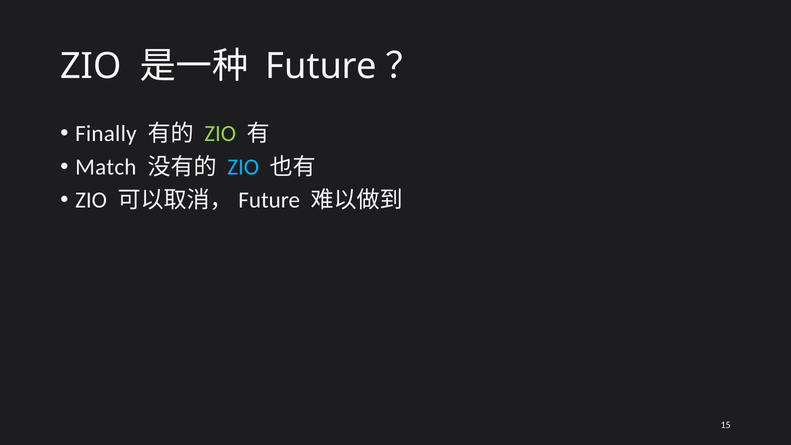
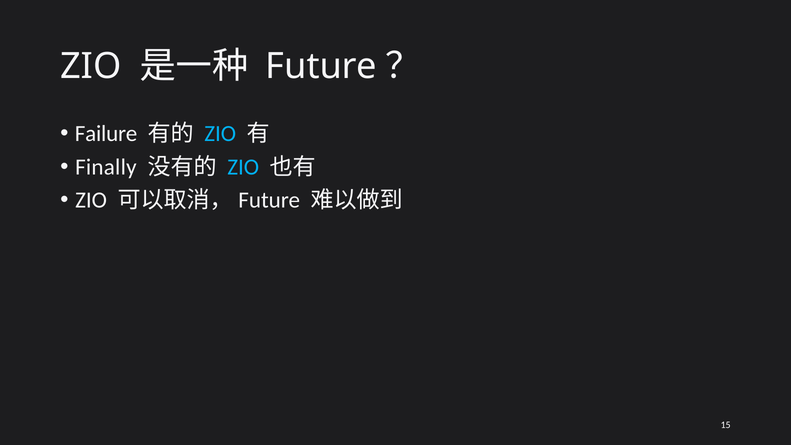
Finally: Finally -> Failure
ZIO at (220, 134) colour: light green -> light blue
Match: Match -> Finally
